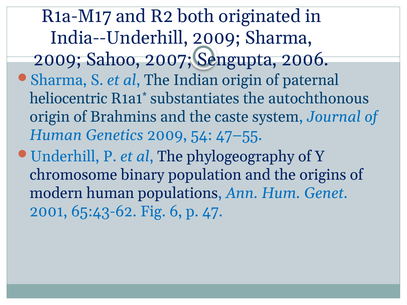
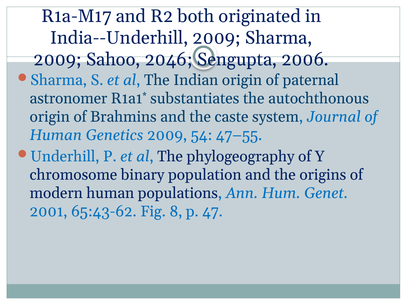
2007: 2007 -> 2046
heliocentric: heliocentric -> astronomer
6: 6 -> 8
